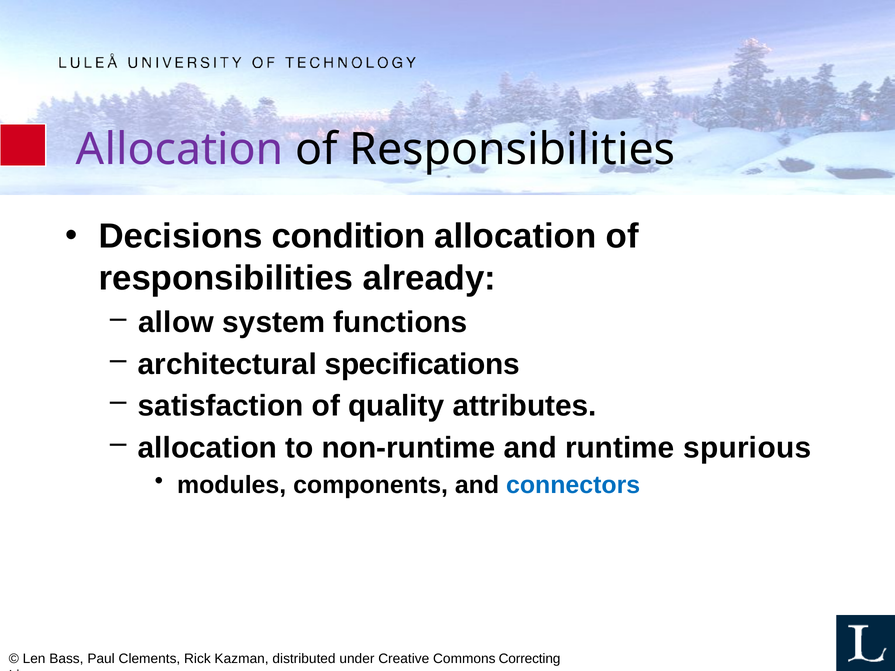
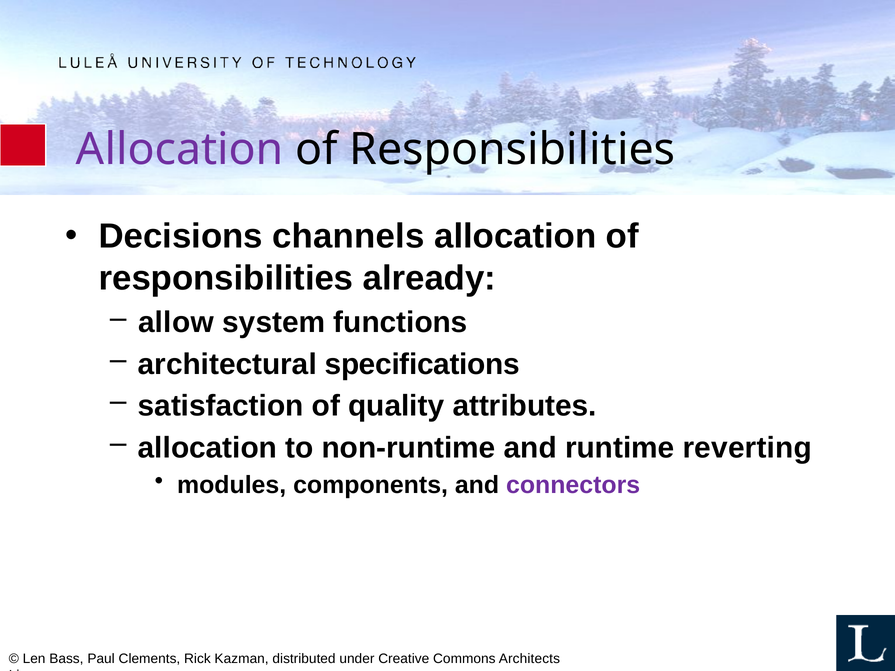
condition: condition -> channels
spurious: spurious -> reverting
connectors colour: blue -> purple
Correcting: Correcting -> Architects
